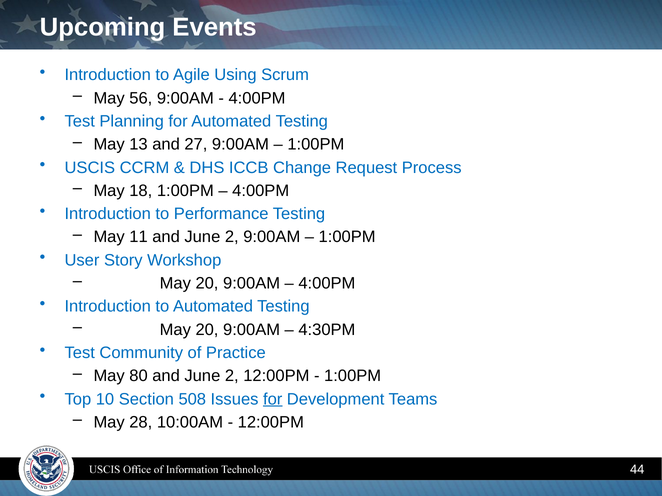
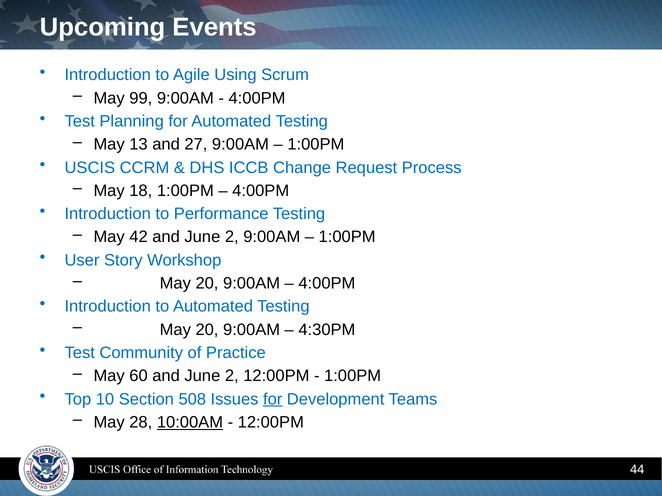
56: 56 -> 99
11: 11 -> 42
80: 80 -> 60
10:00AM underline: none -> present
